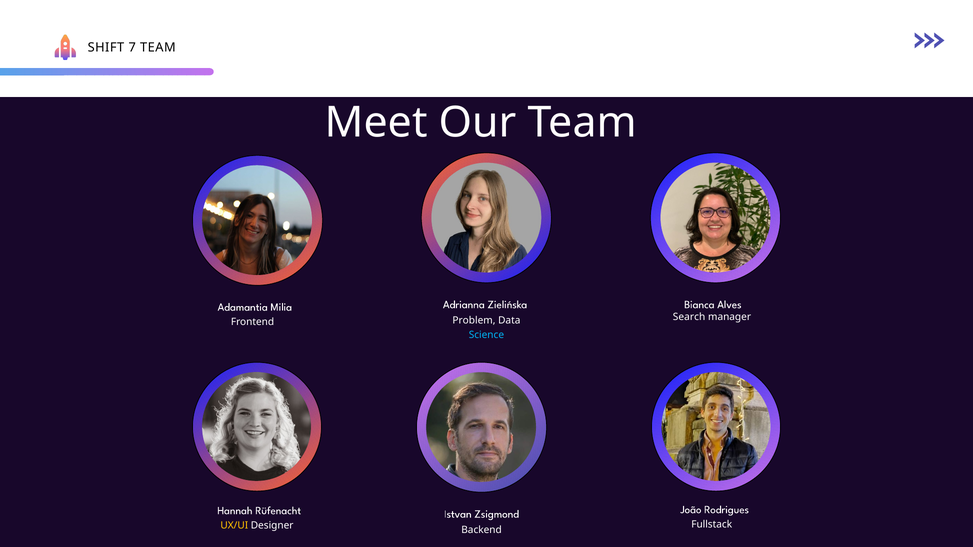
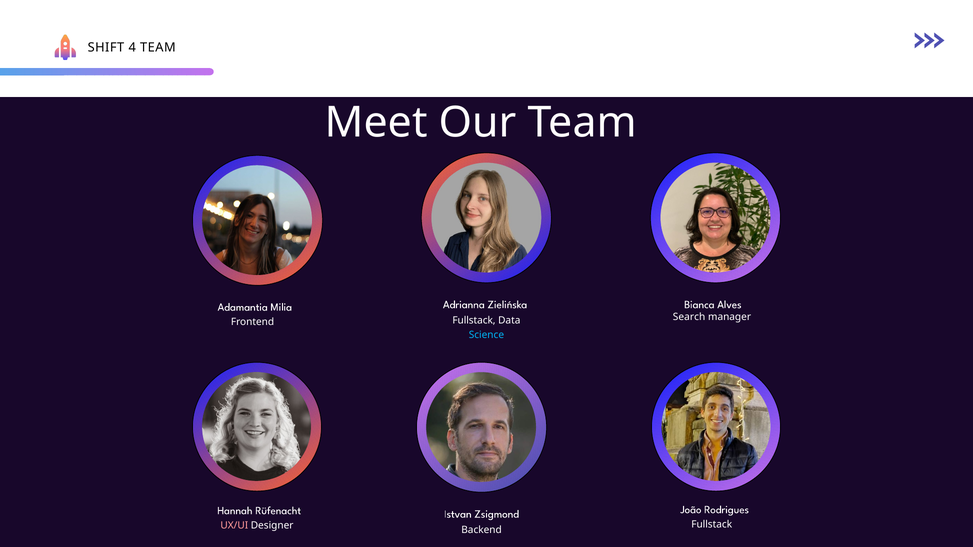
7: 7 -> 4
Problem at (474, 321): Problem -> Fullstack
UX/UI colour: yellow -> pink
